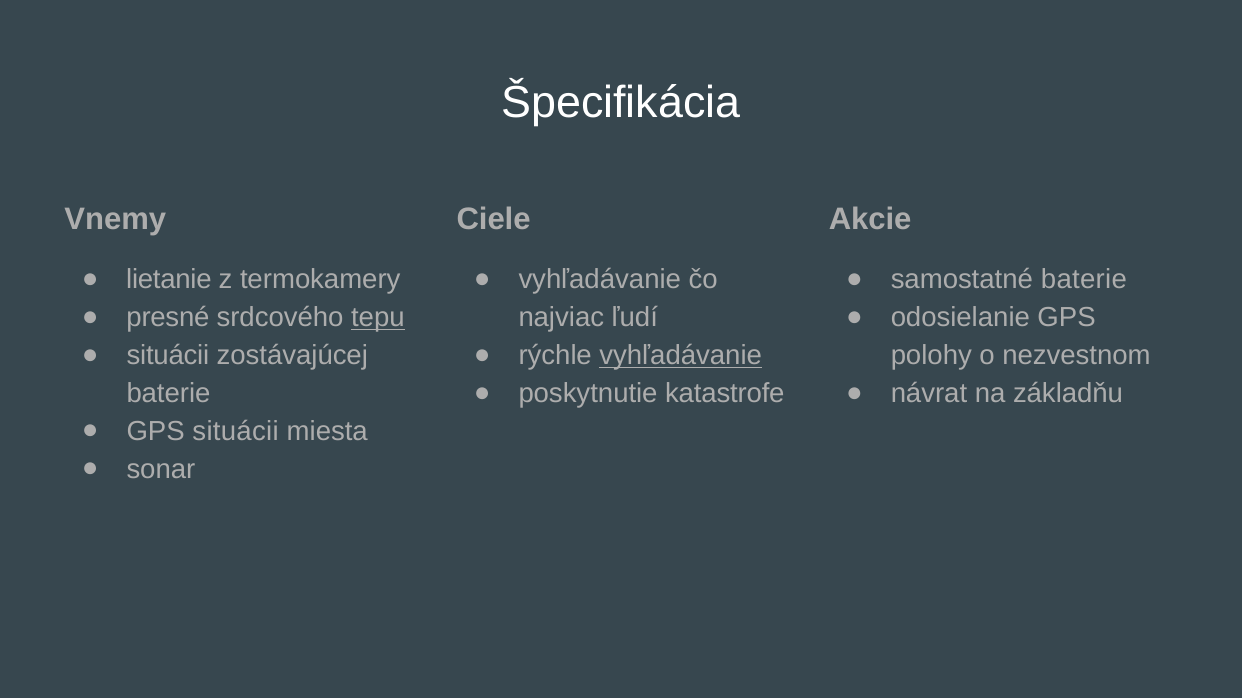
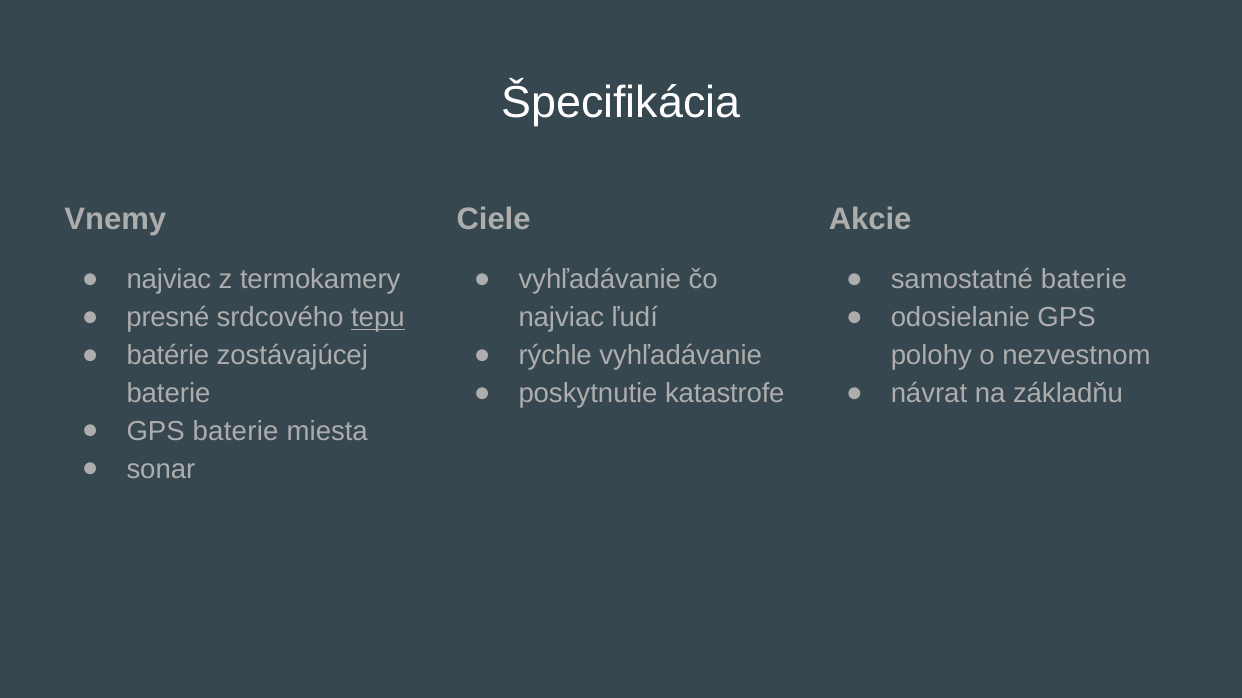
lietanie at (169, 280): lietanie -> najviac
situácii at (168, 356): situácii -> batérie
vyhľadávanie at (681, 356) underline: present -> none
GPS situácii: situácii -> baterie
